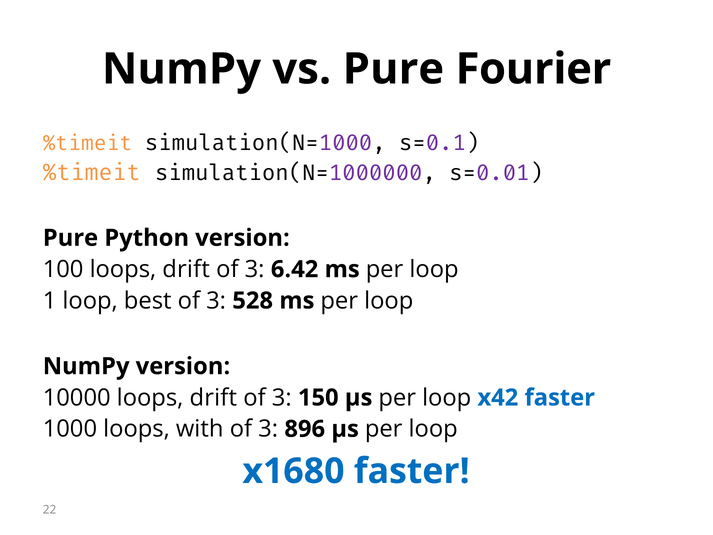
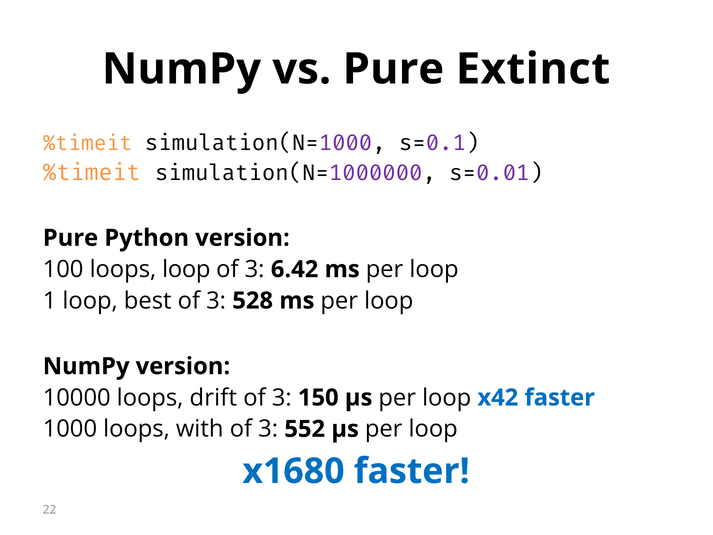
Fourier: Fourier -> Extinct
100 loops drift: drift -> loop
896: 896 -> 552
